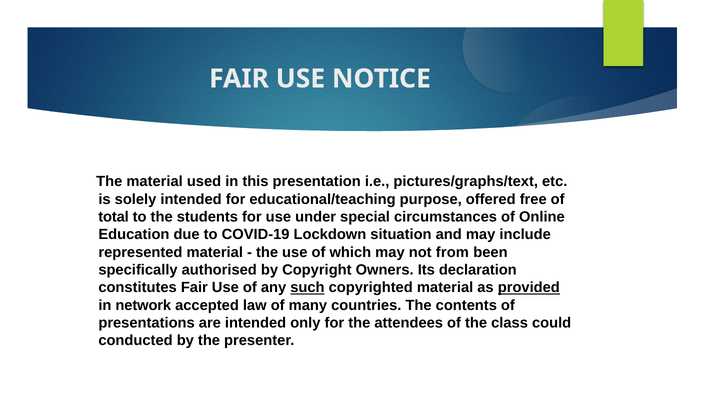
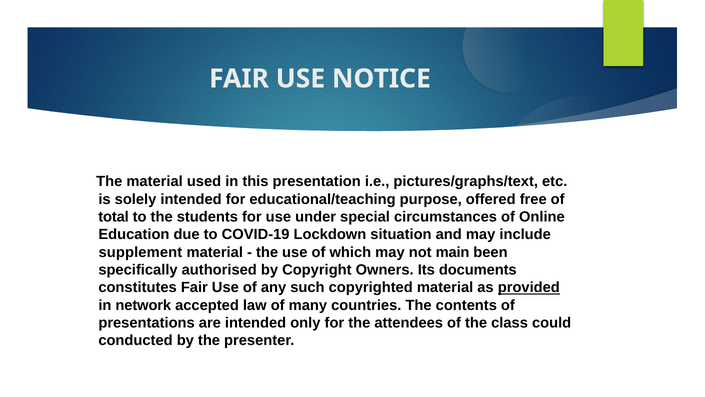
represented: represented -> supplement
from: from -> main
declaration: declaration -> documents
such underline: present -> none
